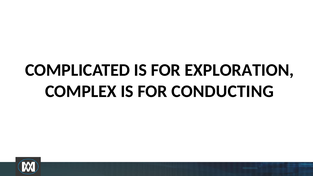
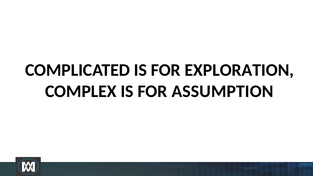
CONDUCTING: CONDUCTING -> ASSUMPTION
